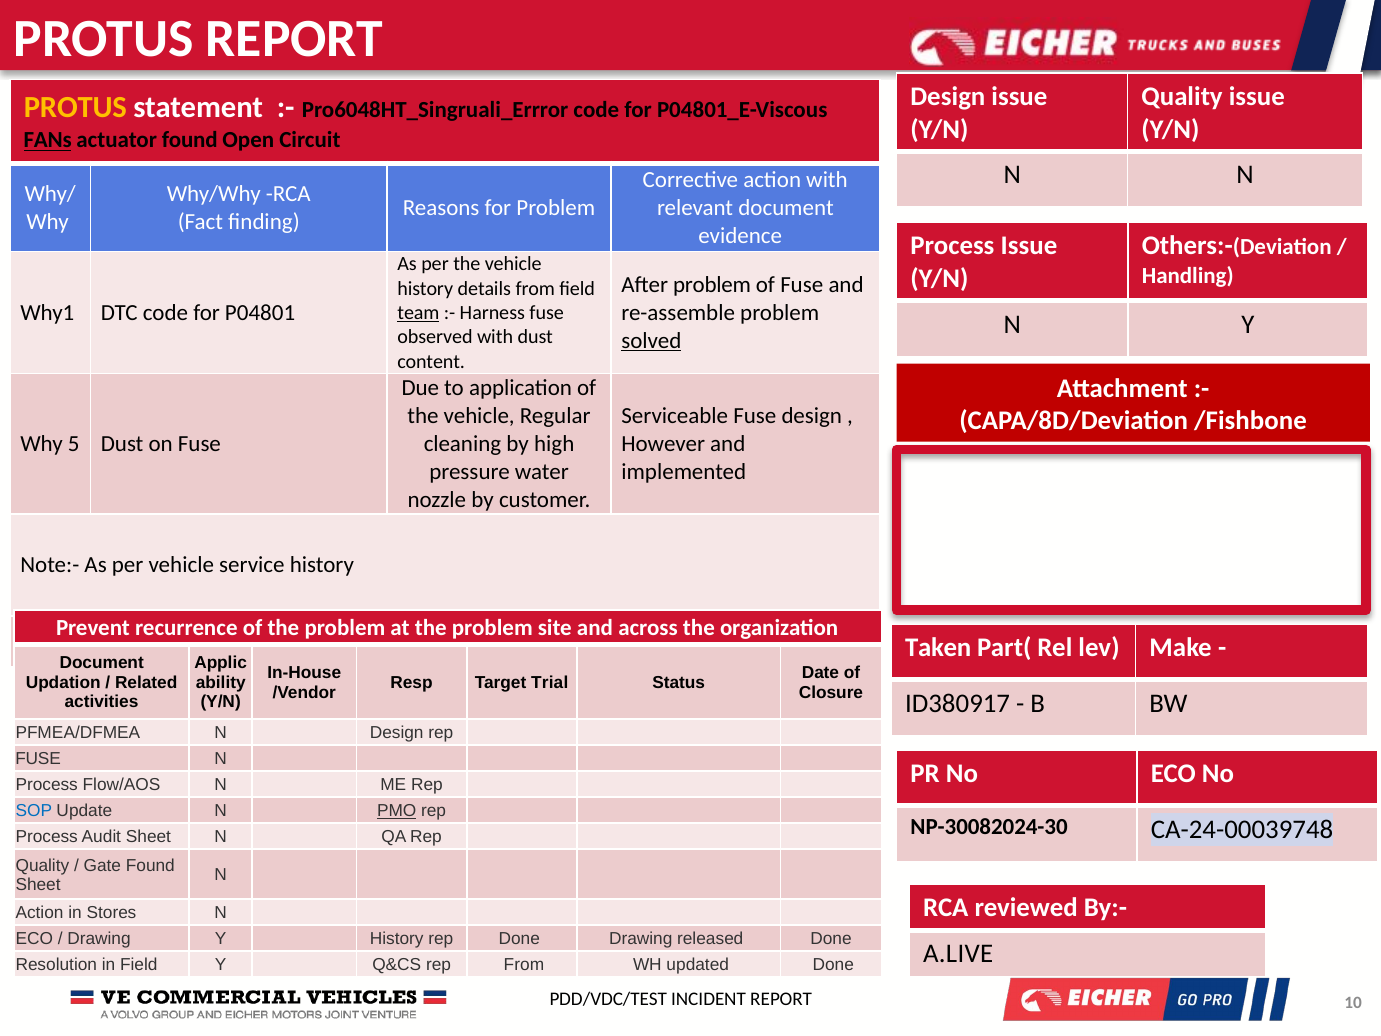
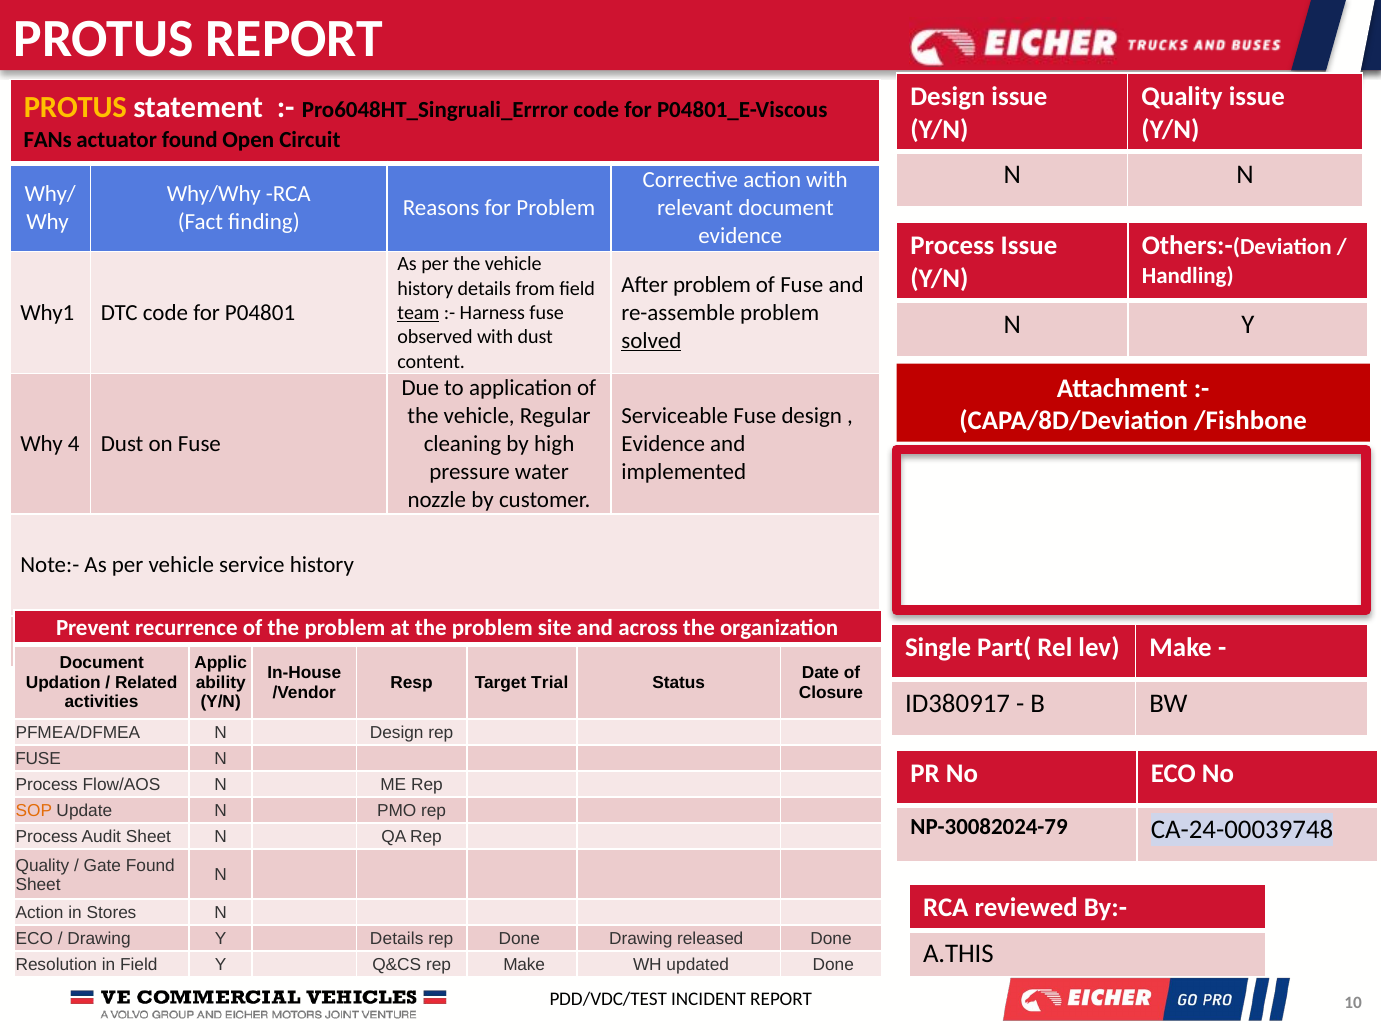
FANs underline: present -> none
5 at (74, 444): 5 -> 4
However at (663, 444): However -> Evidence
Taken: Taken -> Single
SOP colour: blue -> orange
PMO underline: present -> none
NP-30082024-30: NP-30082024-30 -> NP-30082024-79
Y History: History -> Details
A.LIVE: A.LIVE -> A.THIS
rep From: From -> Make
